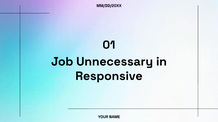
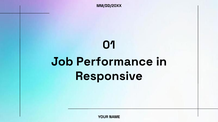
Unnecessary: Unnecessary -> Performance
